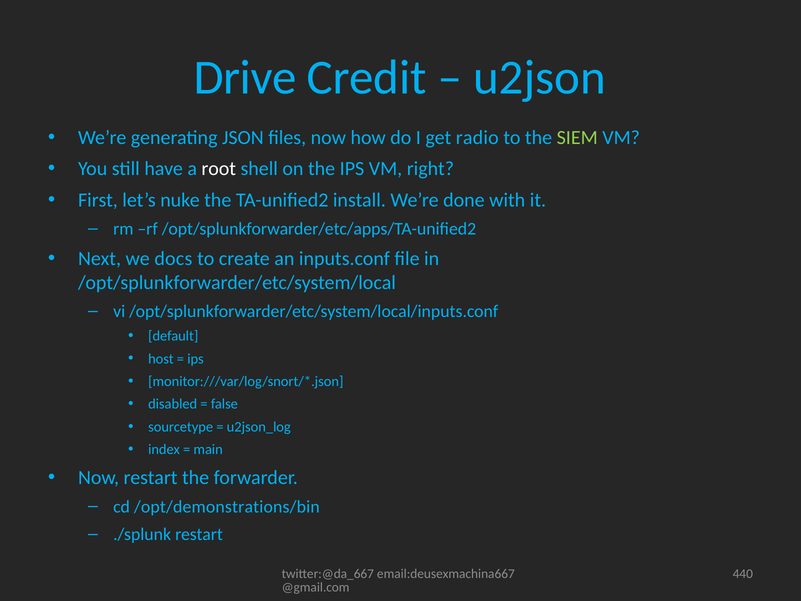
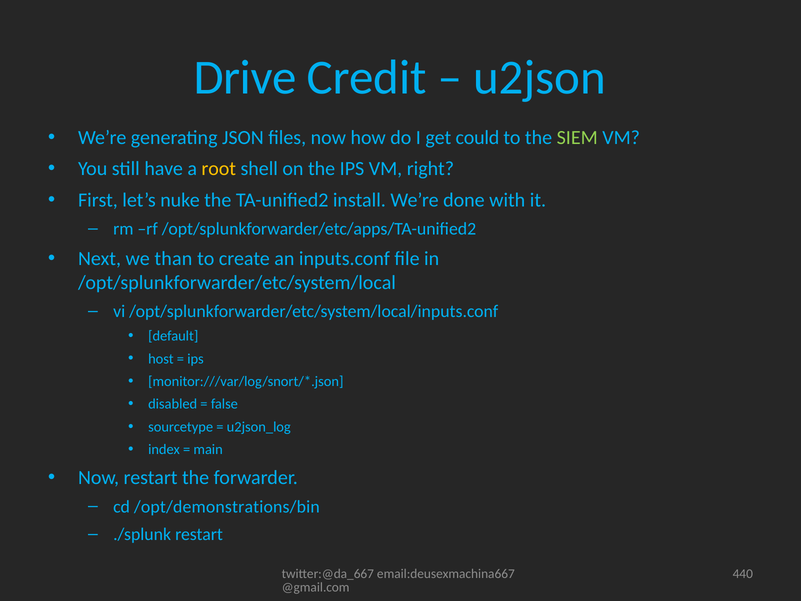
radio: radio -> could
root colour: white -> yellow
docs: docs -> than
